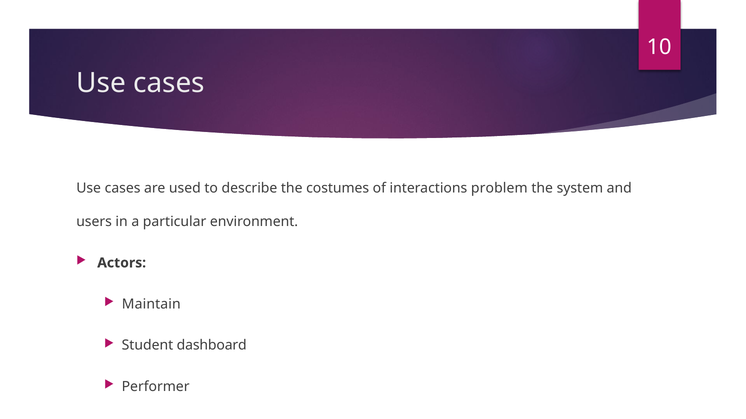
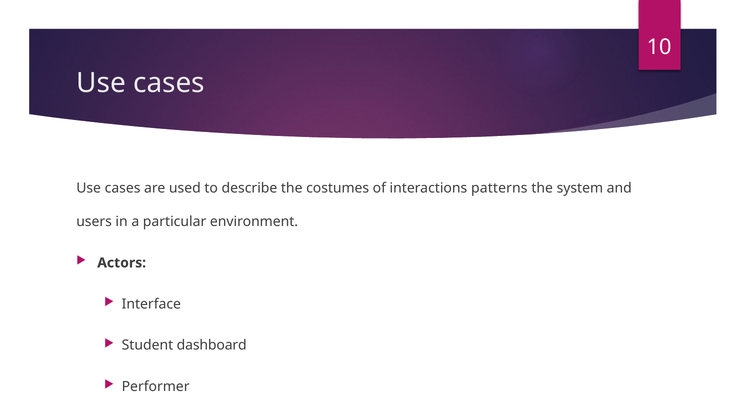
problem: problem -> patterns
Maintain: Maintain -> Interface
